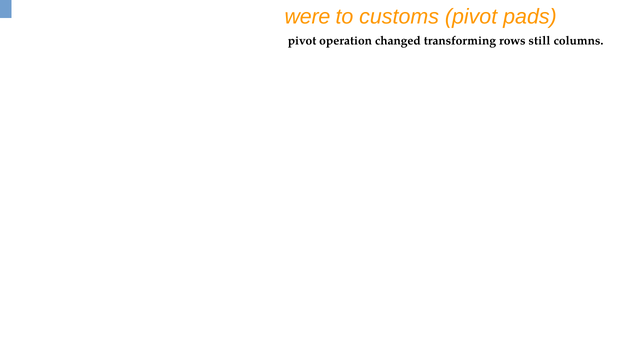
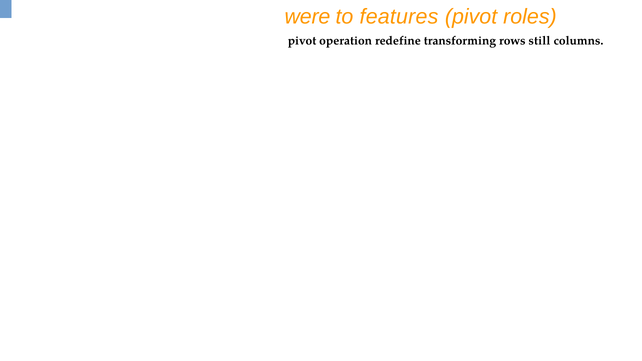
customs: customs -> features
pads: pads -> roles
changed: changed -> redefine
